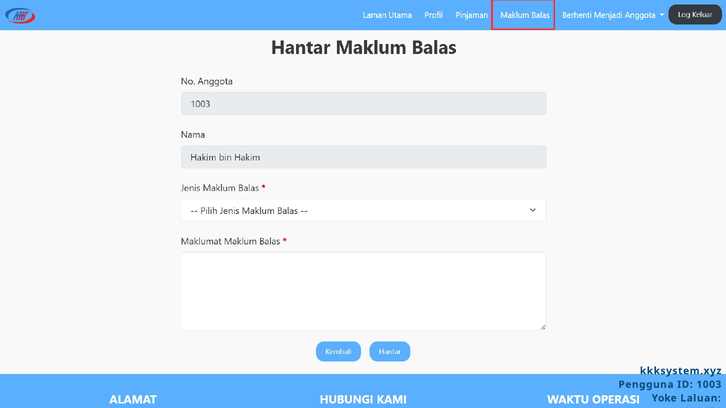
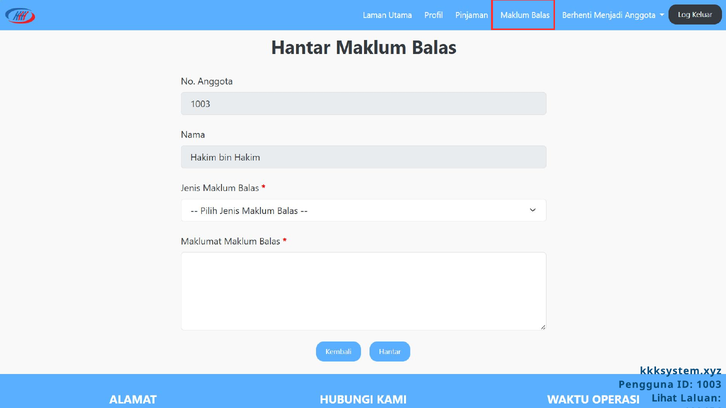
Yoke: Yoke -> Lihat
